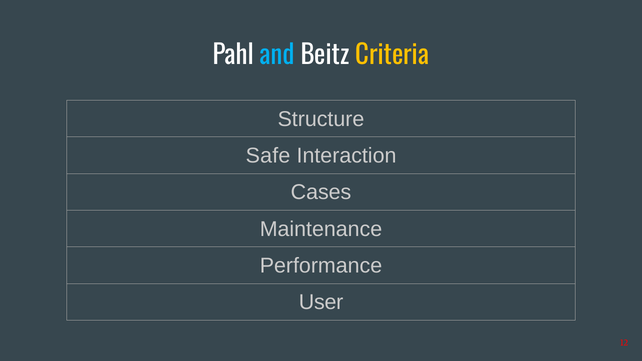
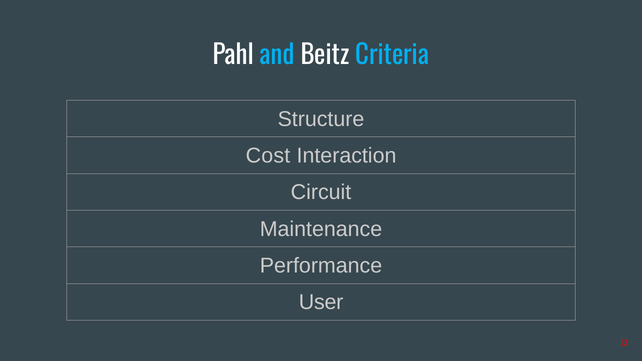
Criteria colour: yellow -> light blue
Safe: Safe -> Cost
Cases: Cases -> Circuit
